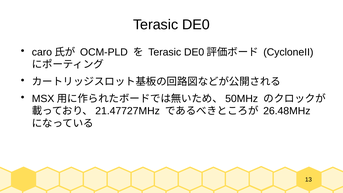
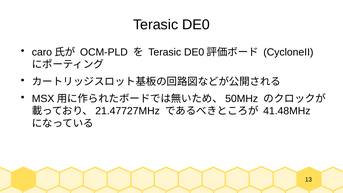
26.48MHz: 26.48MHz -> 41.48MHz
